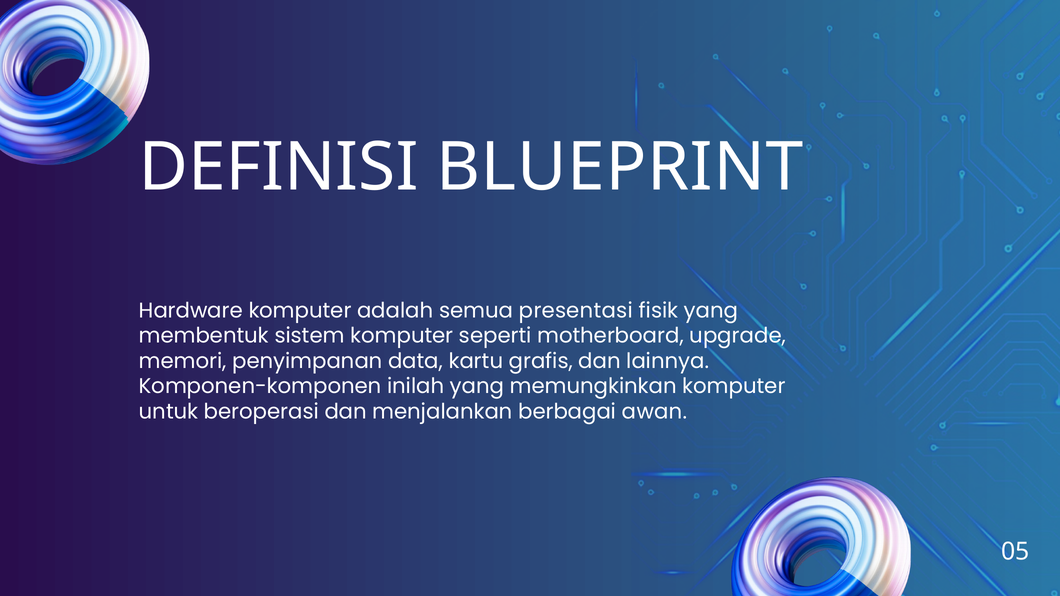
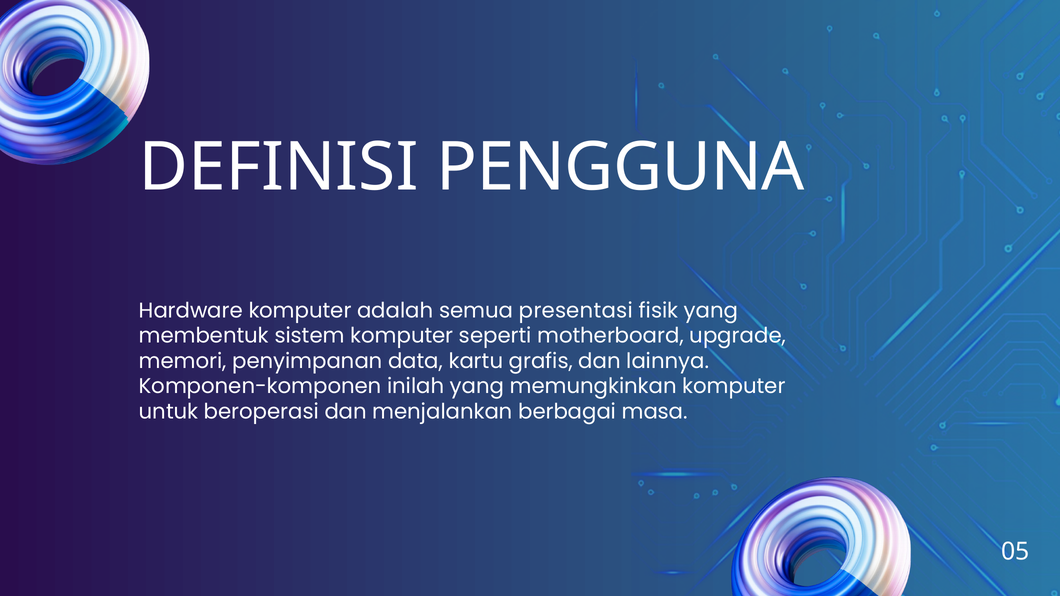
BLUEPRINT: BLUEPRINT -> PENGGUNA
awan: awan -> masa
